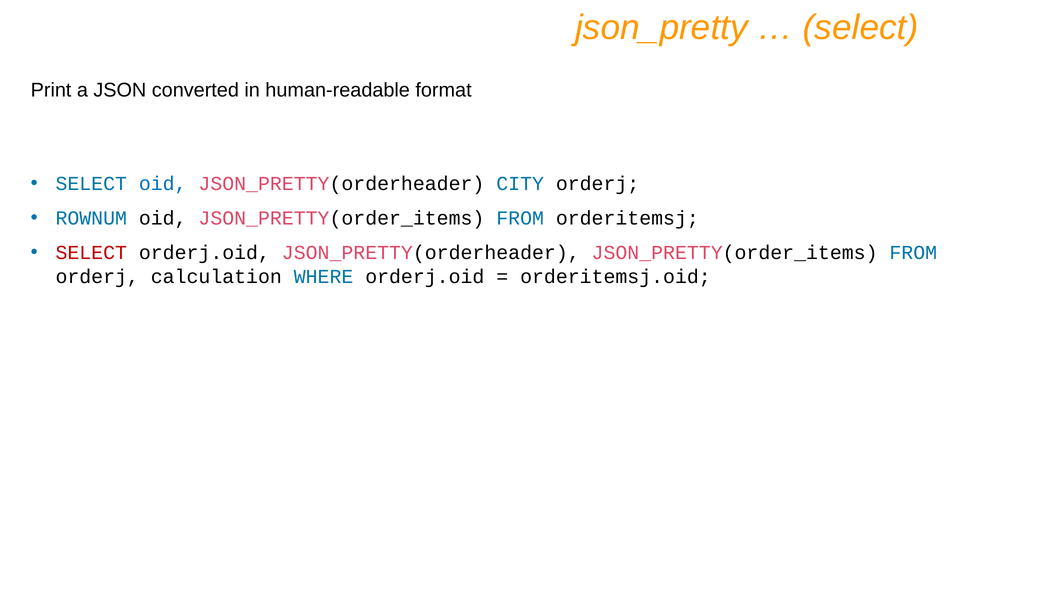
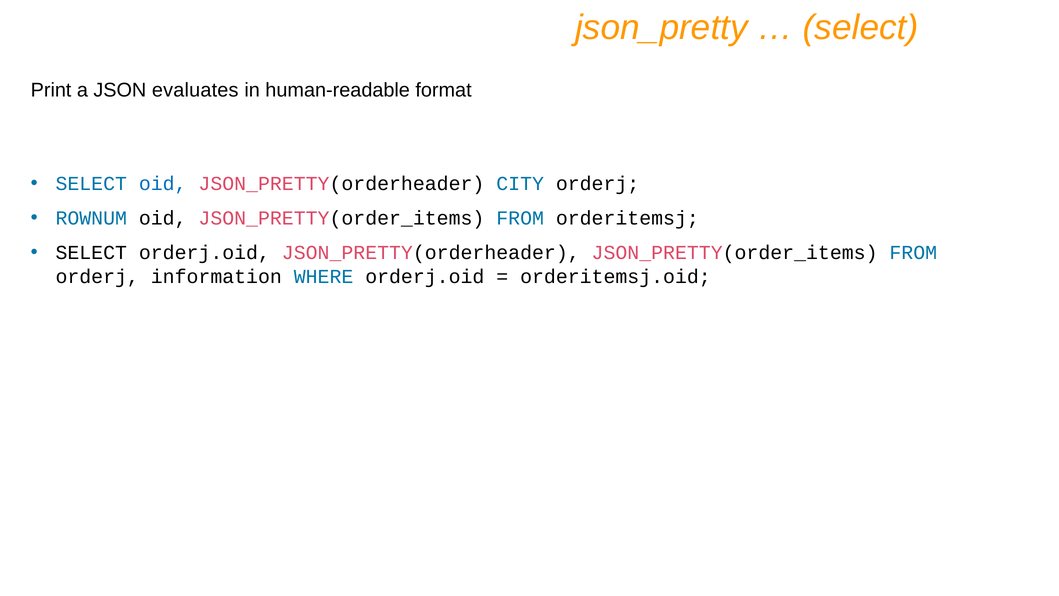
converted: converted -> evaluates
SELECT at (91, 252) colour: red -> black
calculation: calculation -> information
